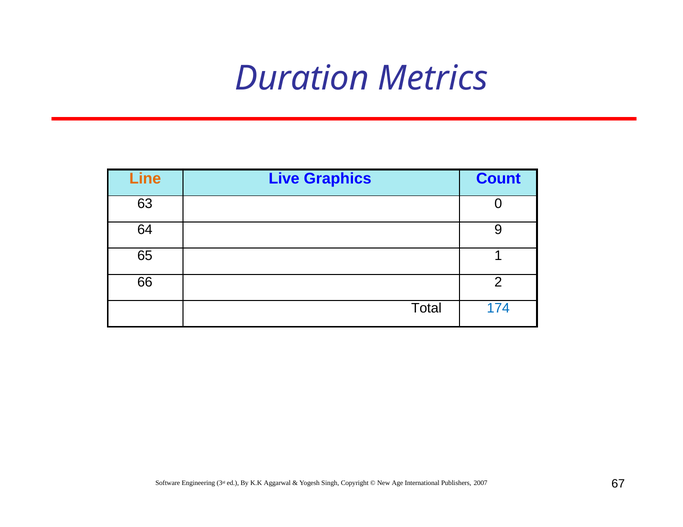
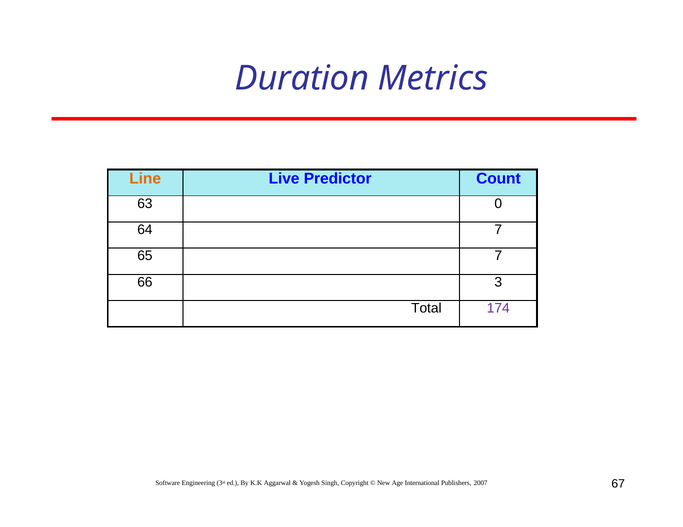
Graphics: Graphics -> Predictor
64 9: 9 -> 7
65 1: 1 -> 7
2: 2 -> 3
174 colour: blue -> purple
